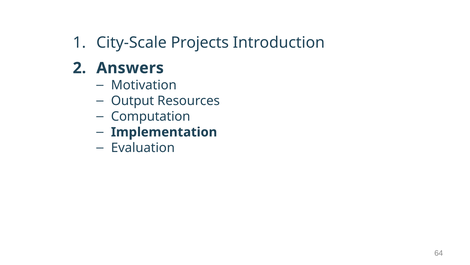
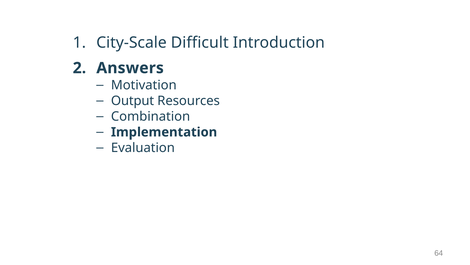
Projects: Projects -> Difficult
Computation: Computation -> Combination
